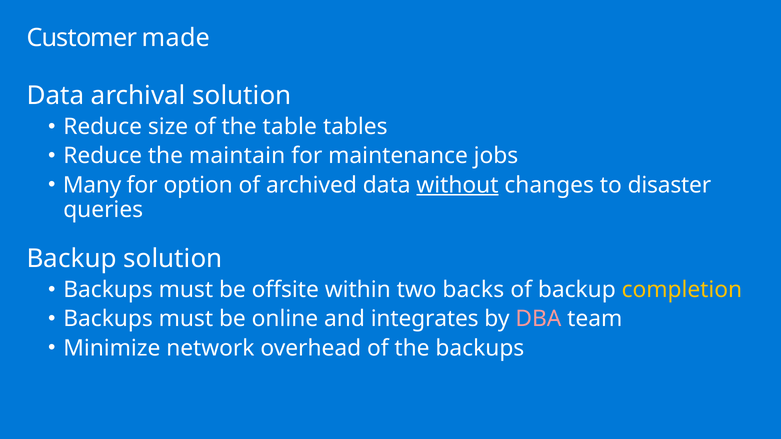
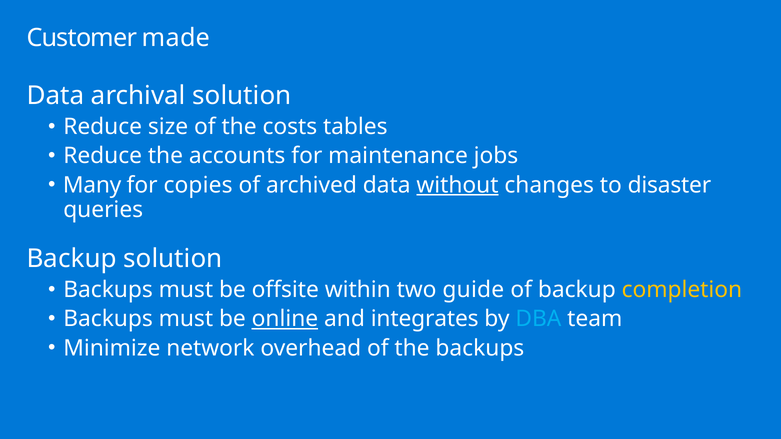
table: table -> costs
maintain: maintain -> accounts
option: option -> copies
backs: backs -> guide
online underline: none -> present
DBA colour: pink -> light blue
